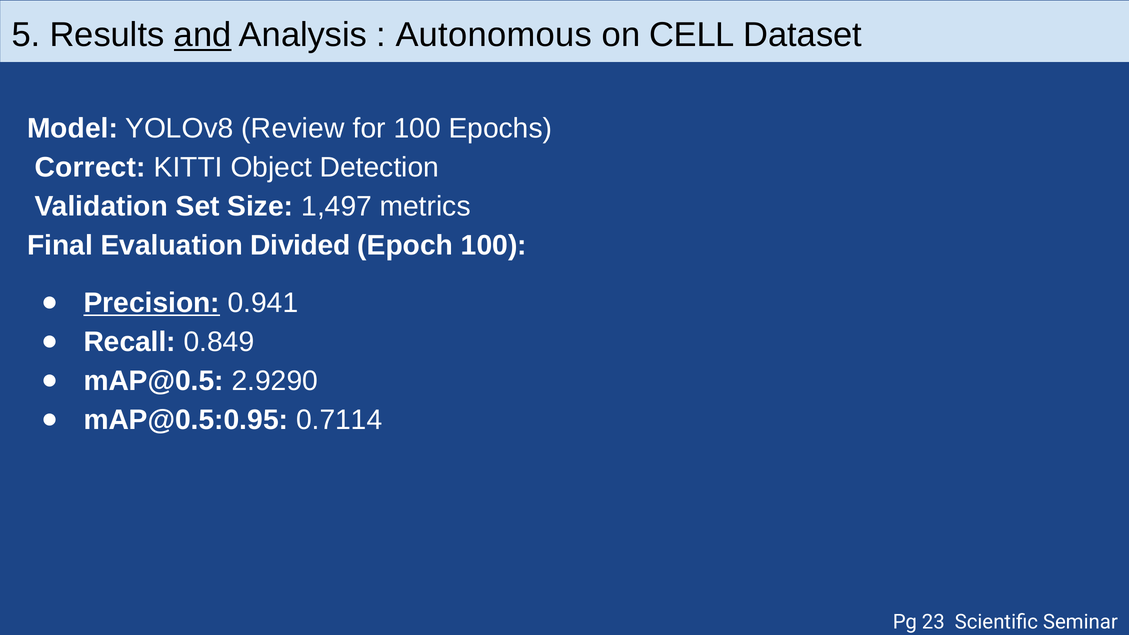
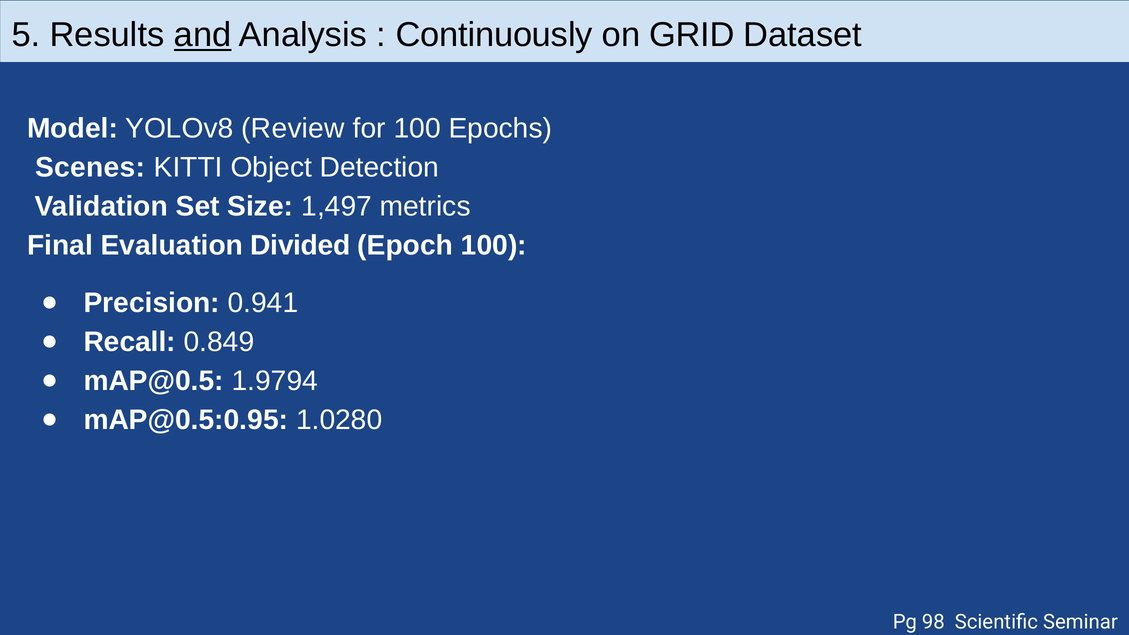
Autonomous: Autonomous -> Continuously
CELL: CELL -> GRID
Correct: Correct -> Scenes
Precision underline: present -> none
2.9290: 2.9290 -> 1.9794
0.7114: 0.7114 -> 1.0280
23: 23 -> 98
